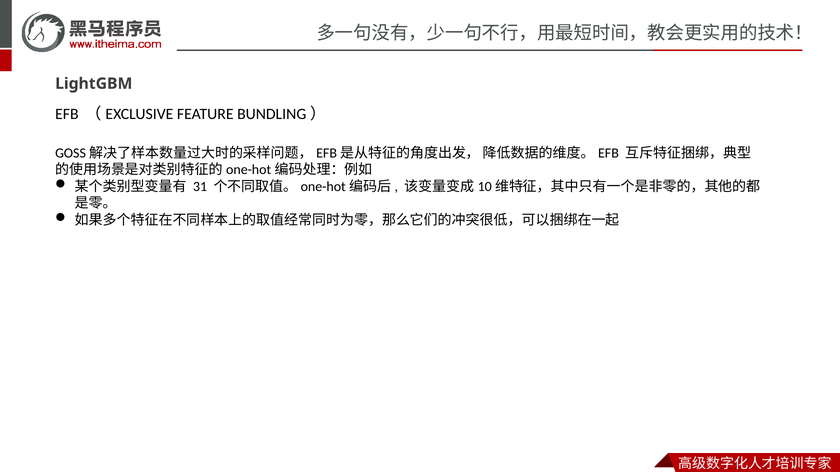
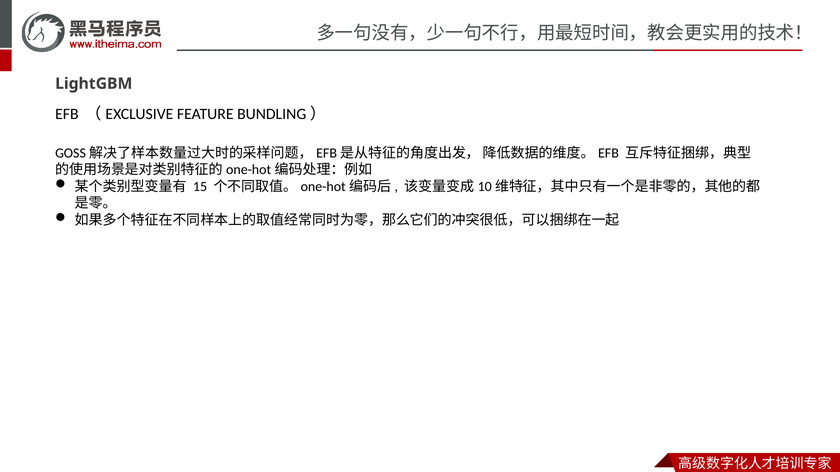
31: 31 -> 15
